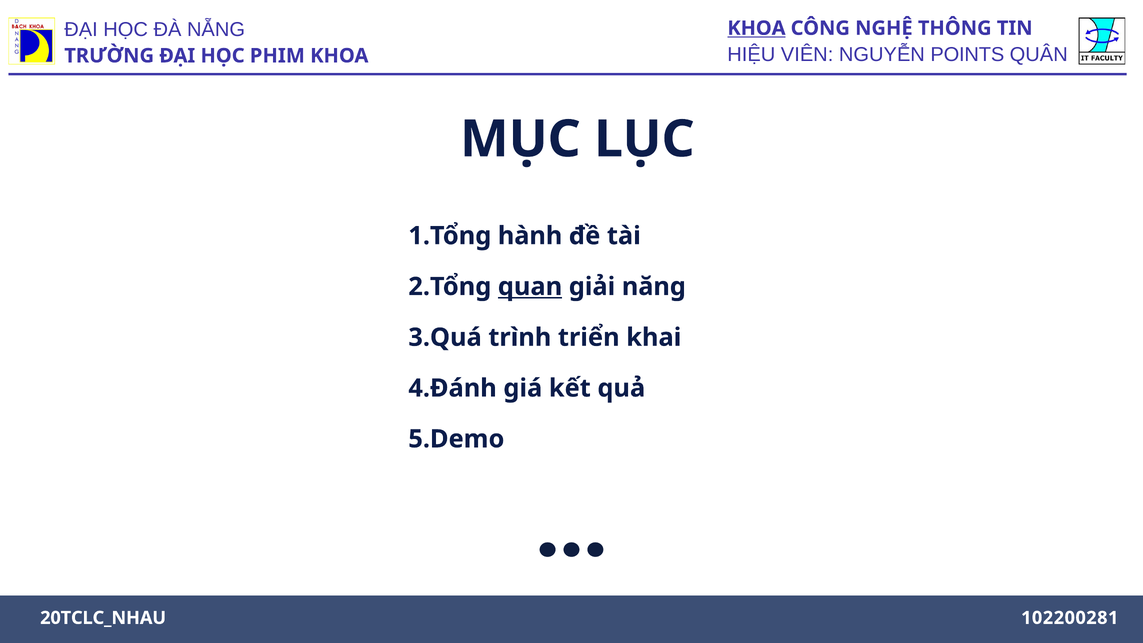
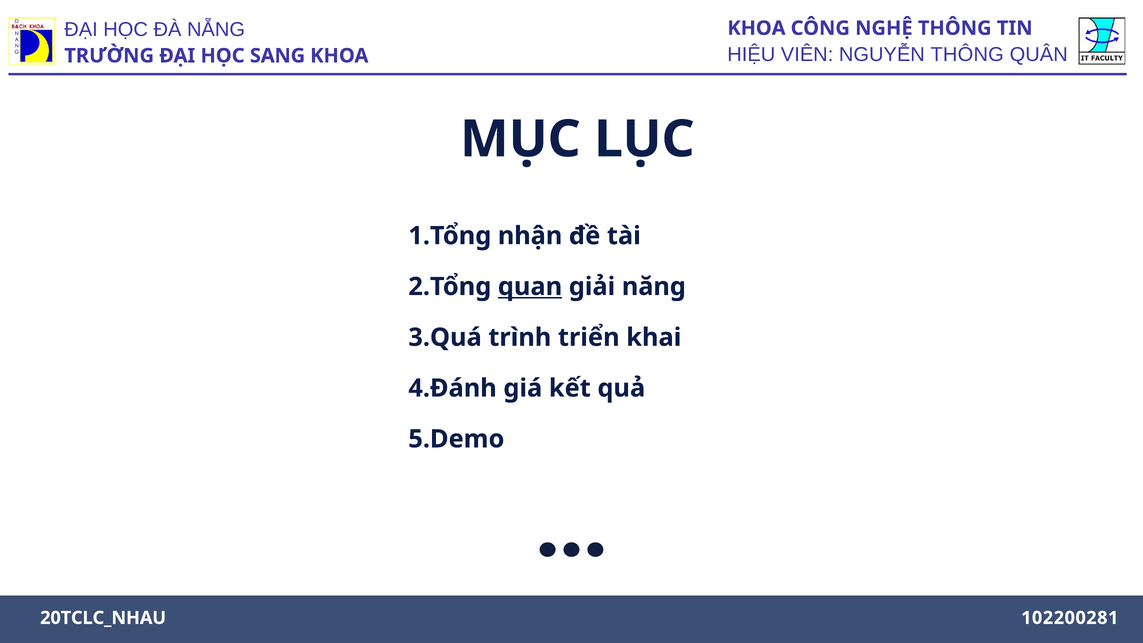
KHOA at (756, 28) underline: present -> none
NGUYỄN POINTS: POINTS -> THÔNG
PHIM: PHIM -> SANG
hành: hành -> nhận
